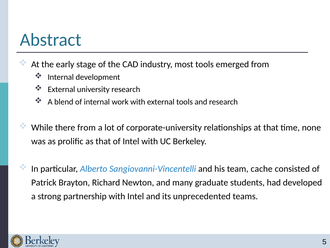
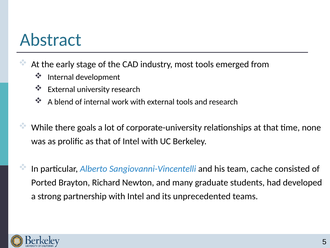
there from: from -> goals
Patrick: Patrick -> Ported
